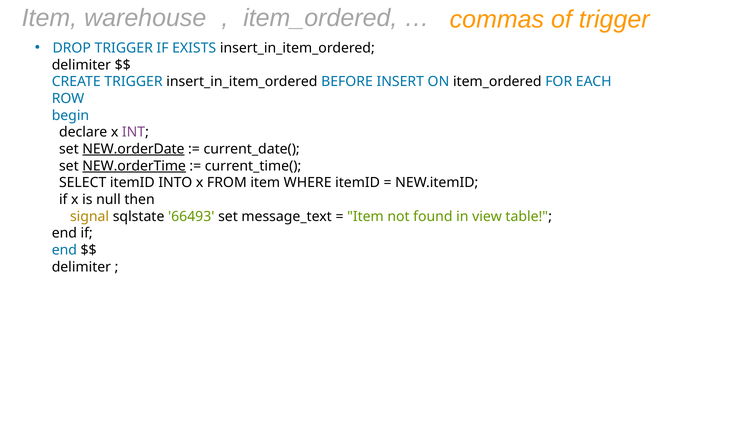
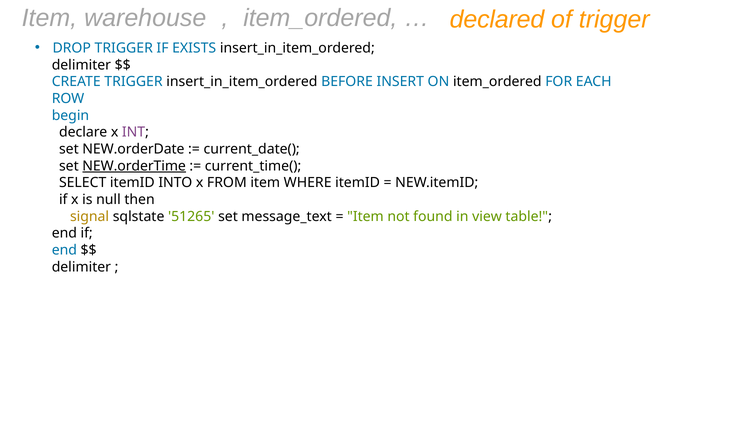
commas: commas -> declared
NEW.orderDate underline: present -> none
66493: 66493 -> 51265
